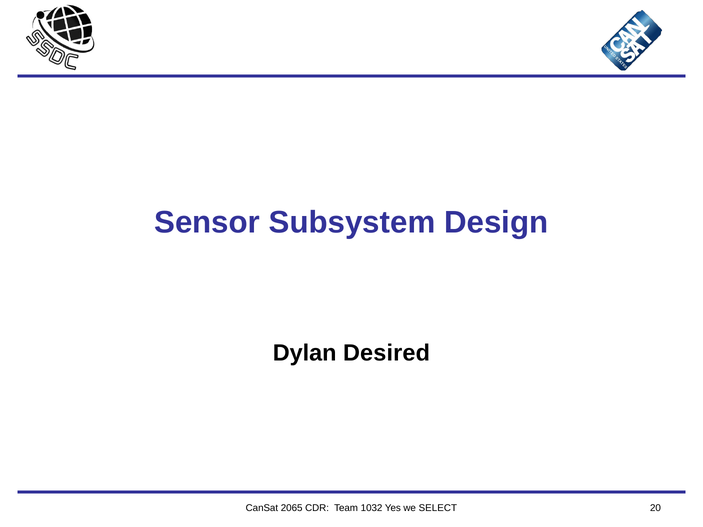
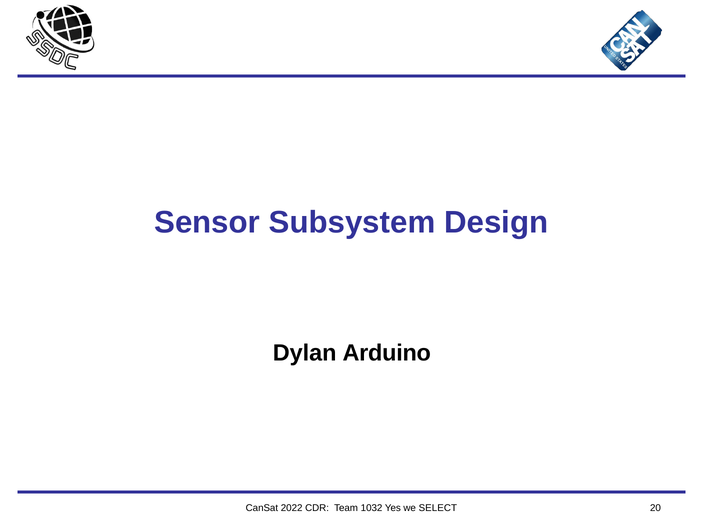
Desired: Desired -> Arduino
2065: 2065 -> 2022
